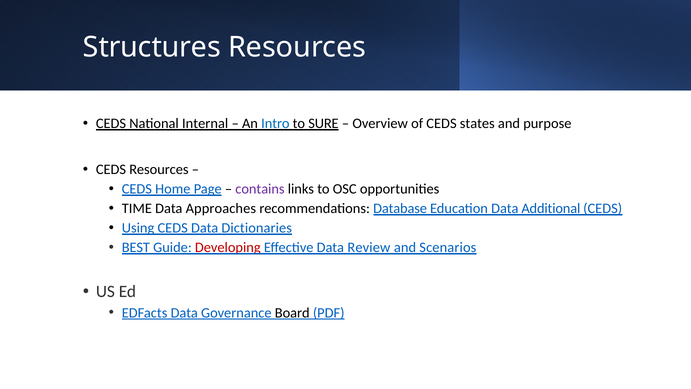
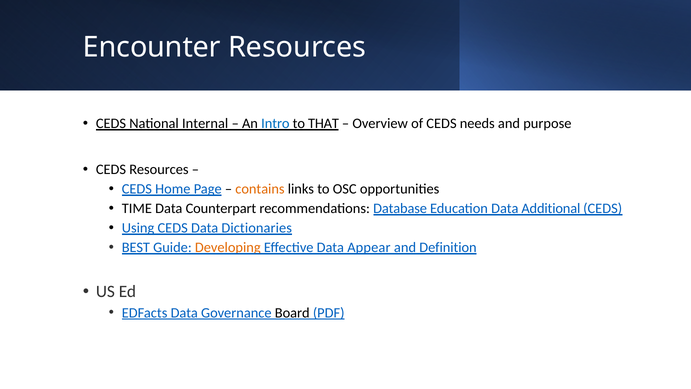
Structures: Structures -> Encounter
SURE: SURE -> THAT
states: states -> needs
contains colour: purple -> orange
Approaches: Approaches -> Counterpart
Developing colour: red -> orange
Review: Review -> Appear
Scenarios: Scenarios -> Definition
